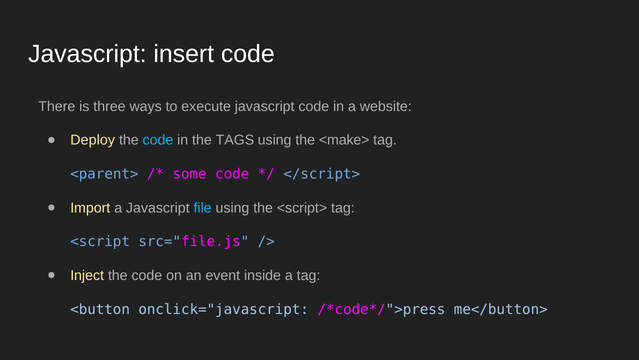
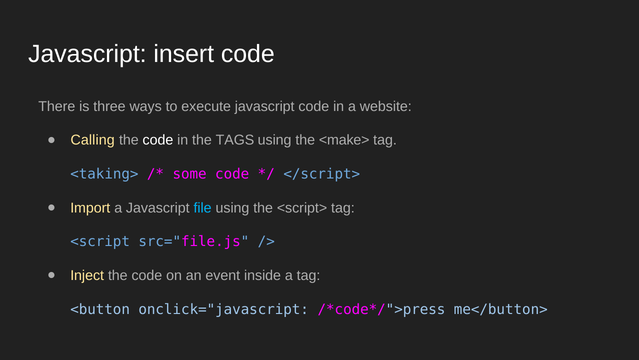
Deploy: Deploy -> Calling
code at (158, 140) colour: light blue -> white
<parent>: <parent> -> <taking>
